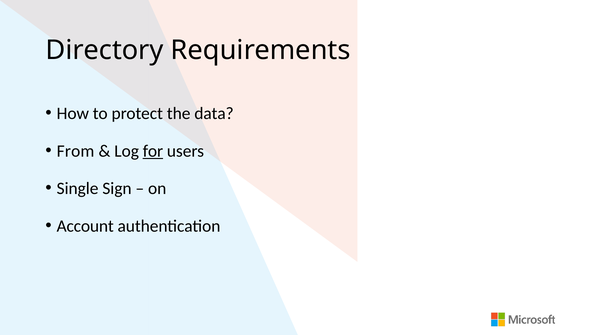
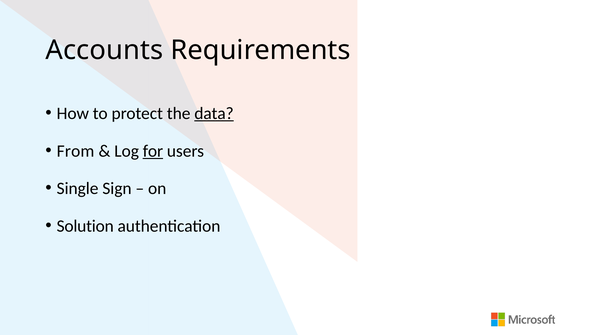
Directory: Directory -> Accounts
data underline: none -> present
Account: Account -> Solution
